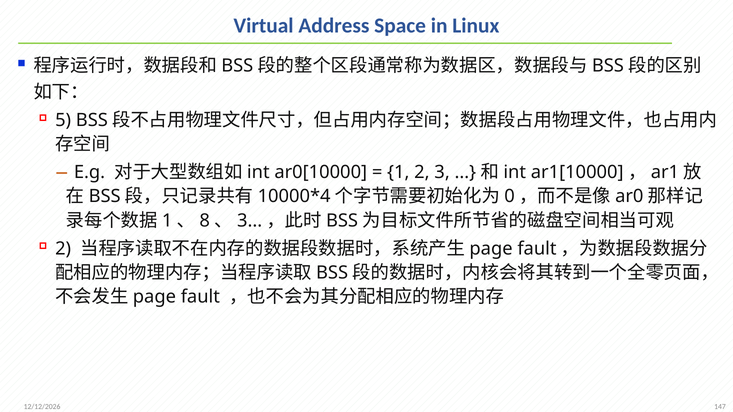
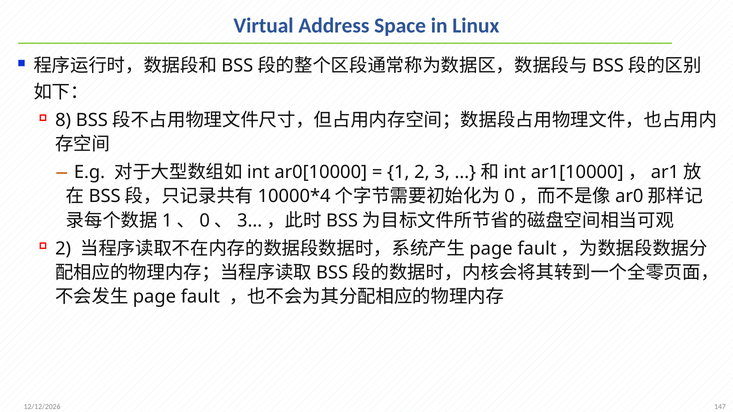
5: 5 -> 8
8 at (205, 221): 8 -> 0
